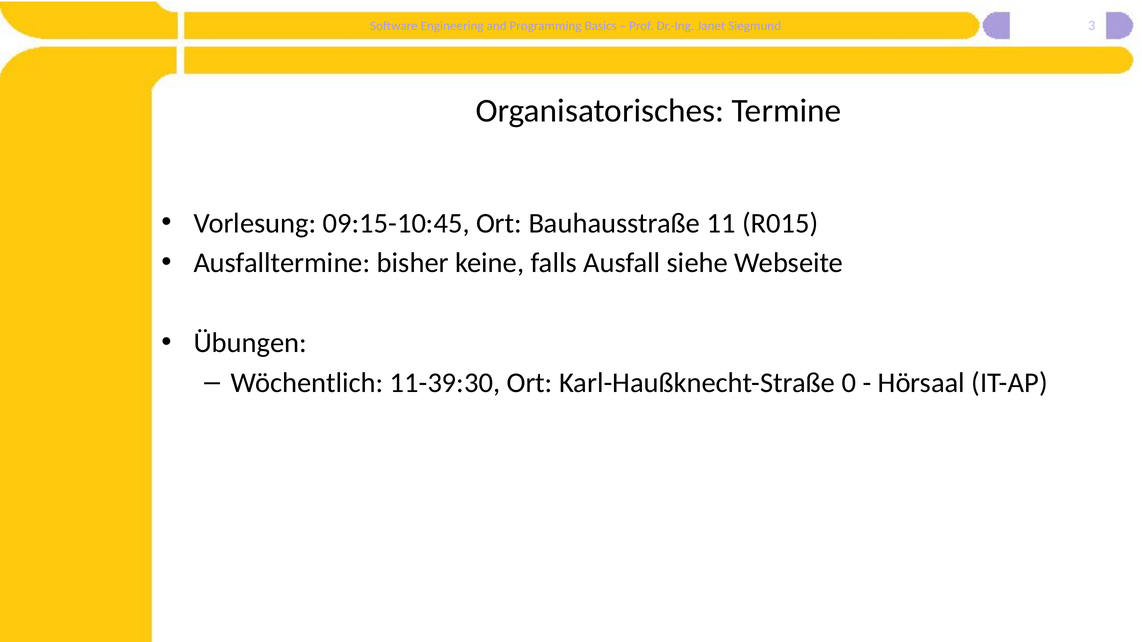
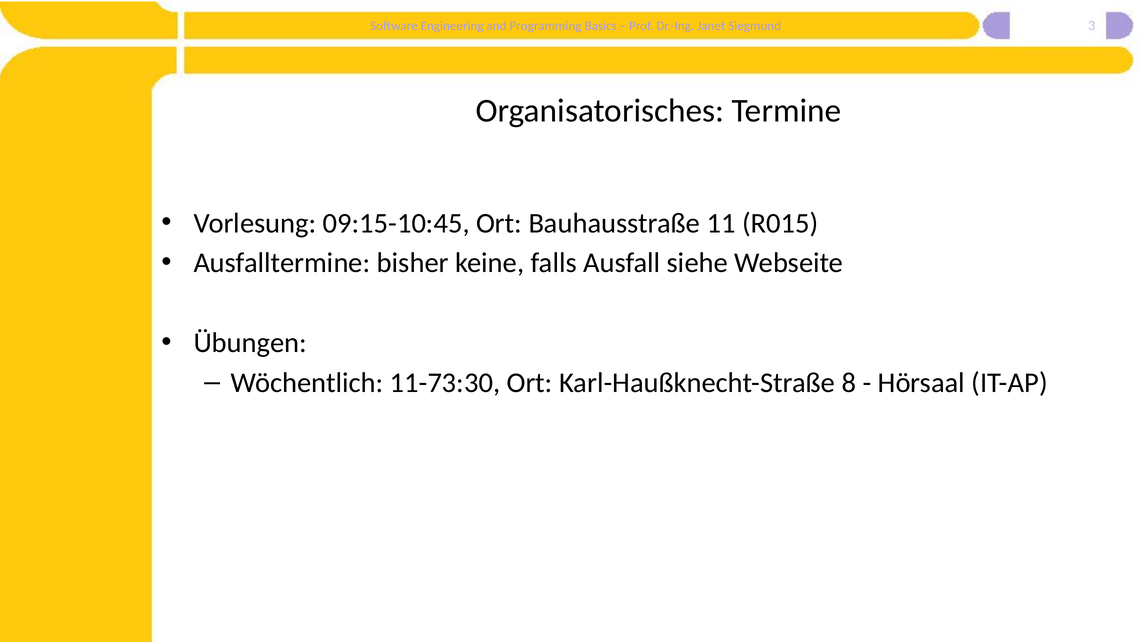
11-39:30: 11-39:30 -> 11-73:30
0: 0 -> 8
